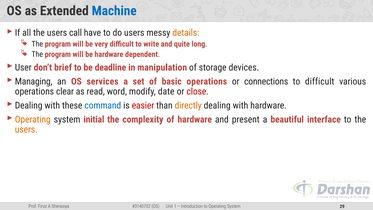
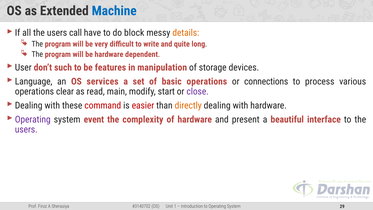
do users: users -> block
brief: brief -> such
deadline: deadline -> features
Managing: Managing -> Language
to difficult: difficult -> process
word: word -> main
date: date -> start
close colour: red -> purple
command colour: blue -> red
Operating at (33, 119) colour: orange -> purple
initial: initial -> event
users at (26, 129) colour: orange -> purple
